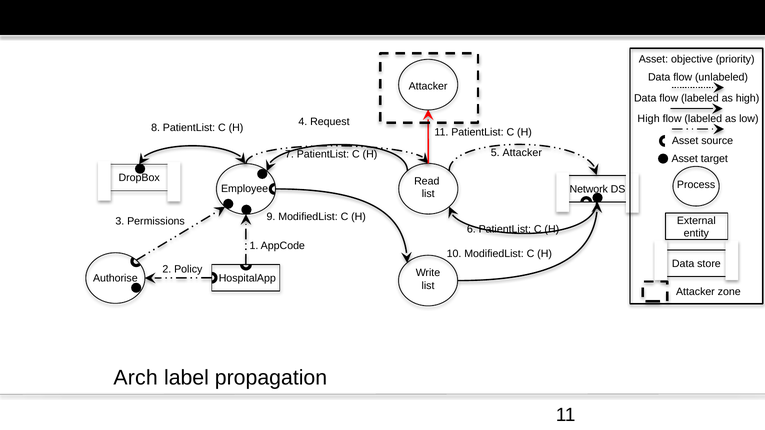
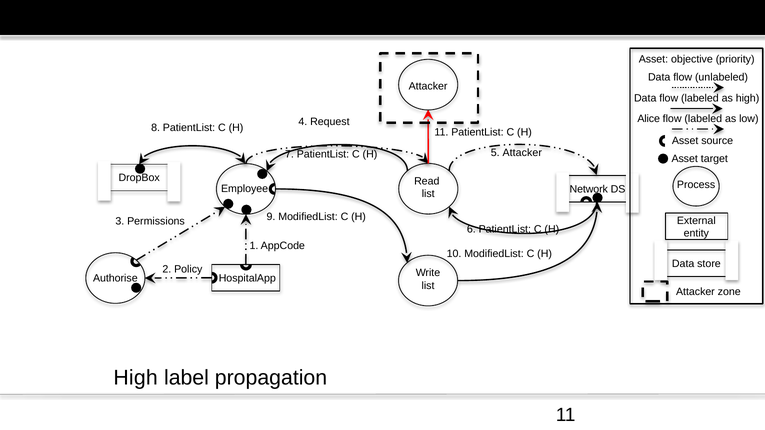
High at (649, 119): High -> Alice
Arch at (136, 378): Arch -> High
